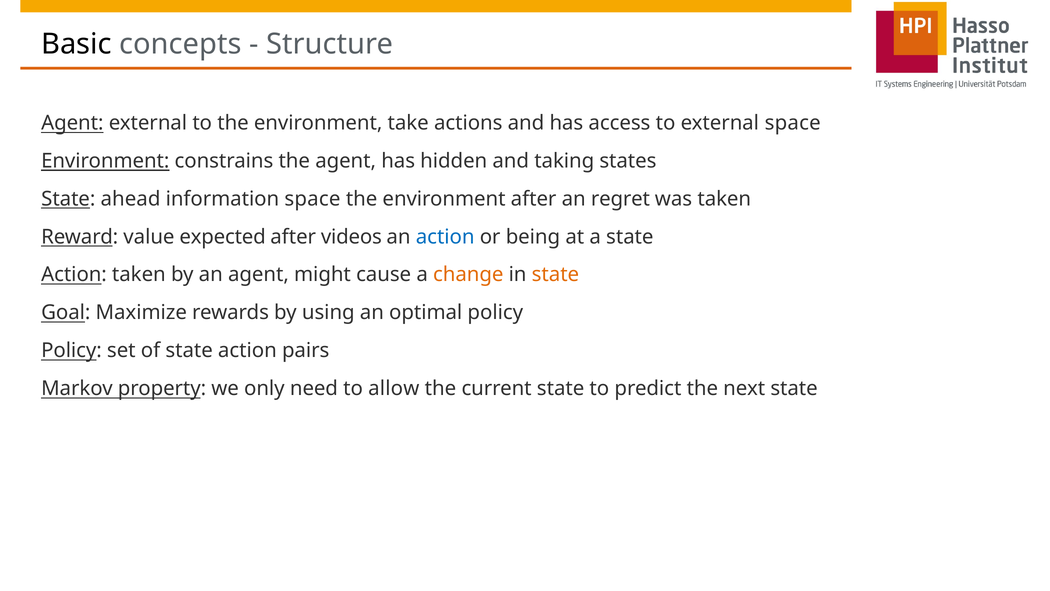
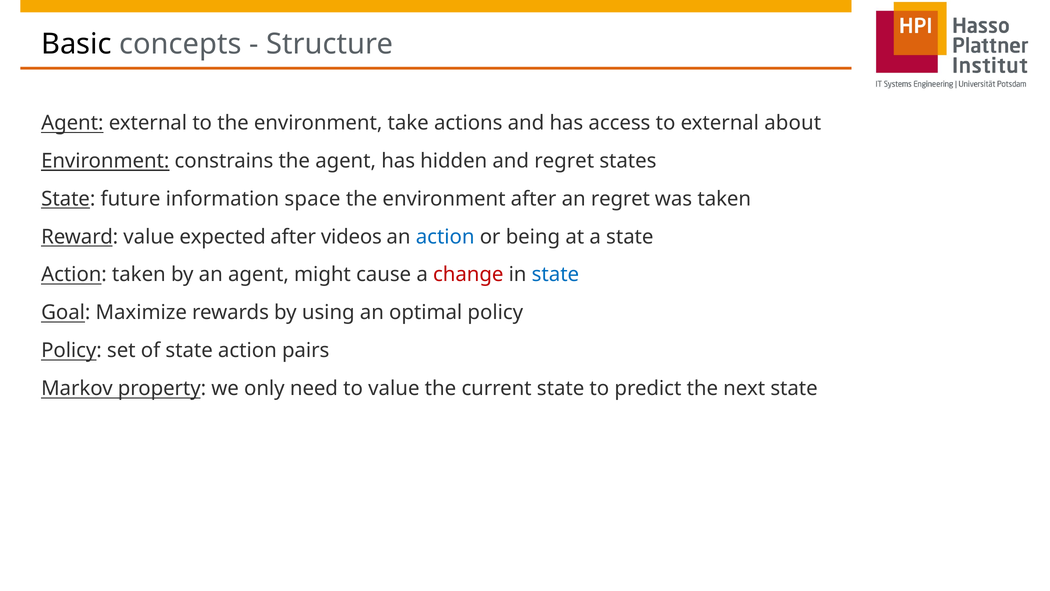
external space: space -> about
and taking: taking -> regret
ahead: ahead -> future
change colour: orange -> red
state at (555, 275) colour: orange -> blue
to allow: allow -> value
